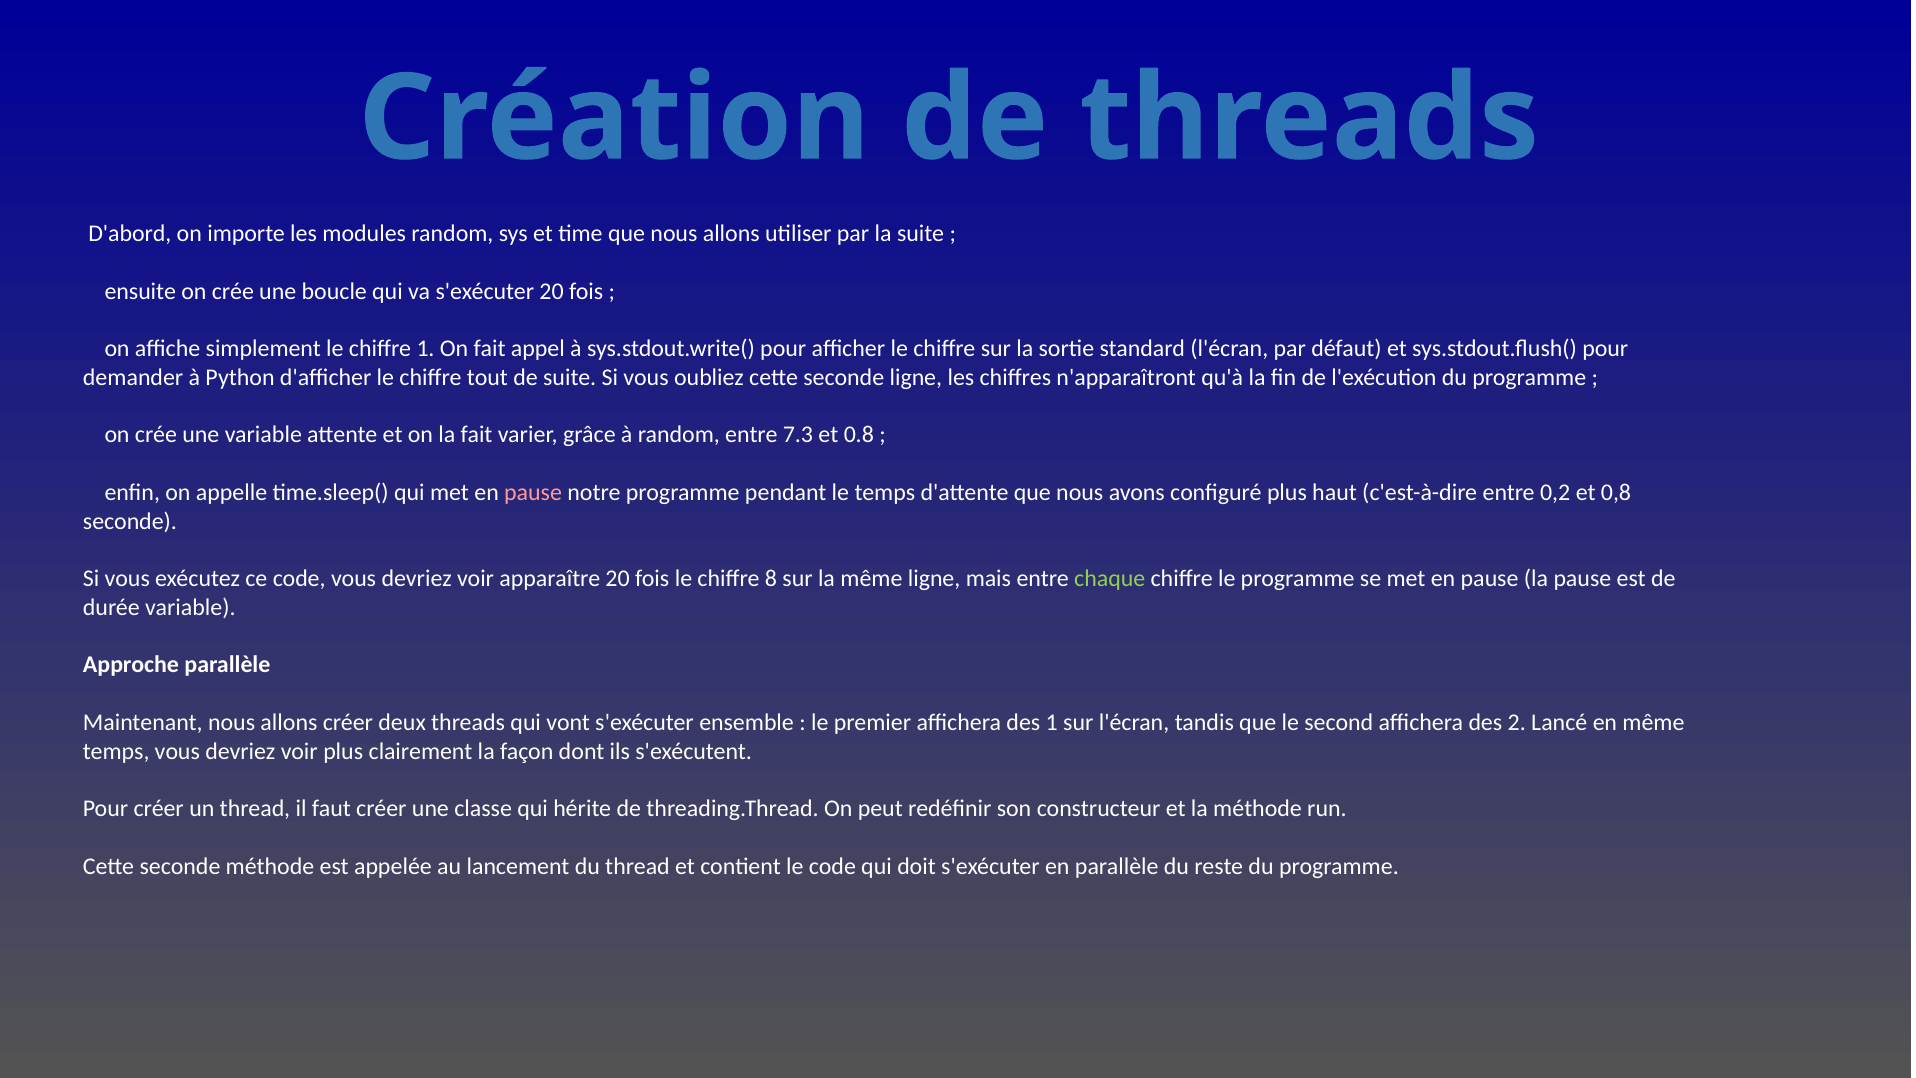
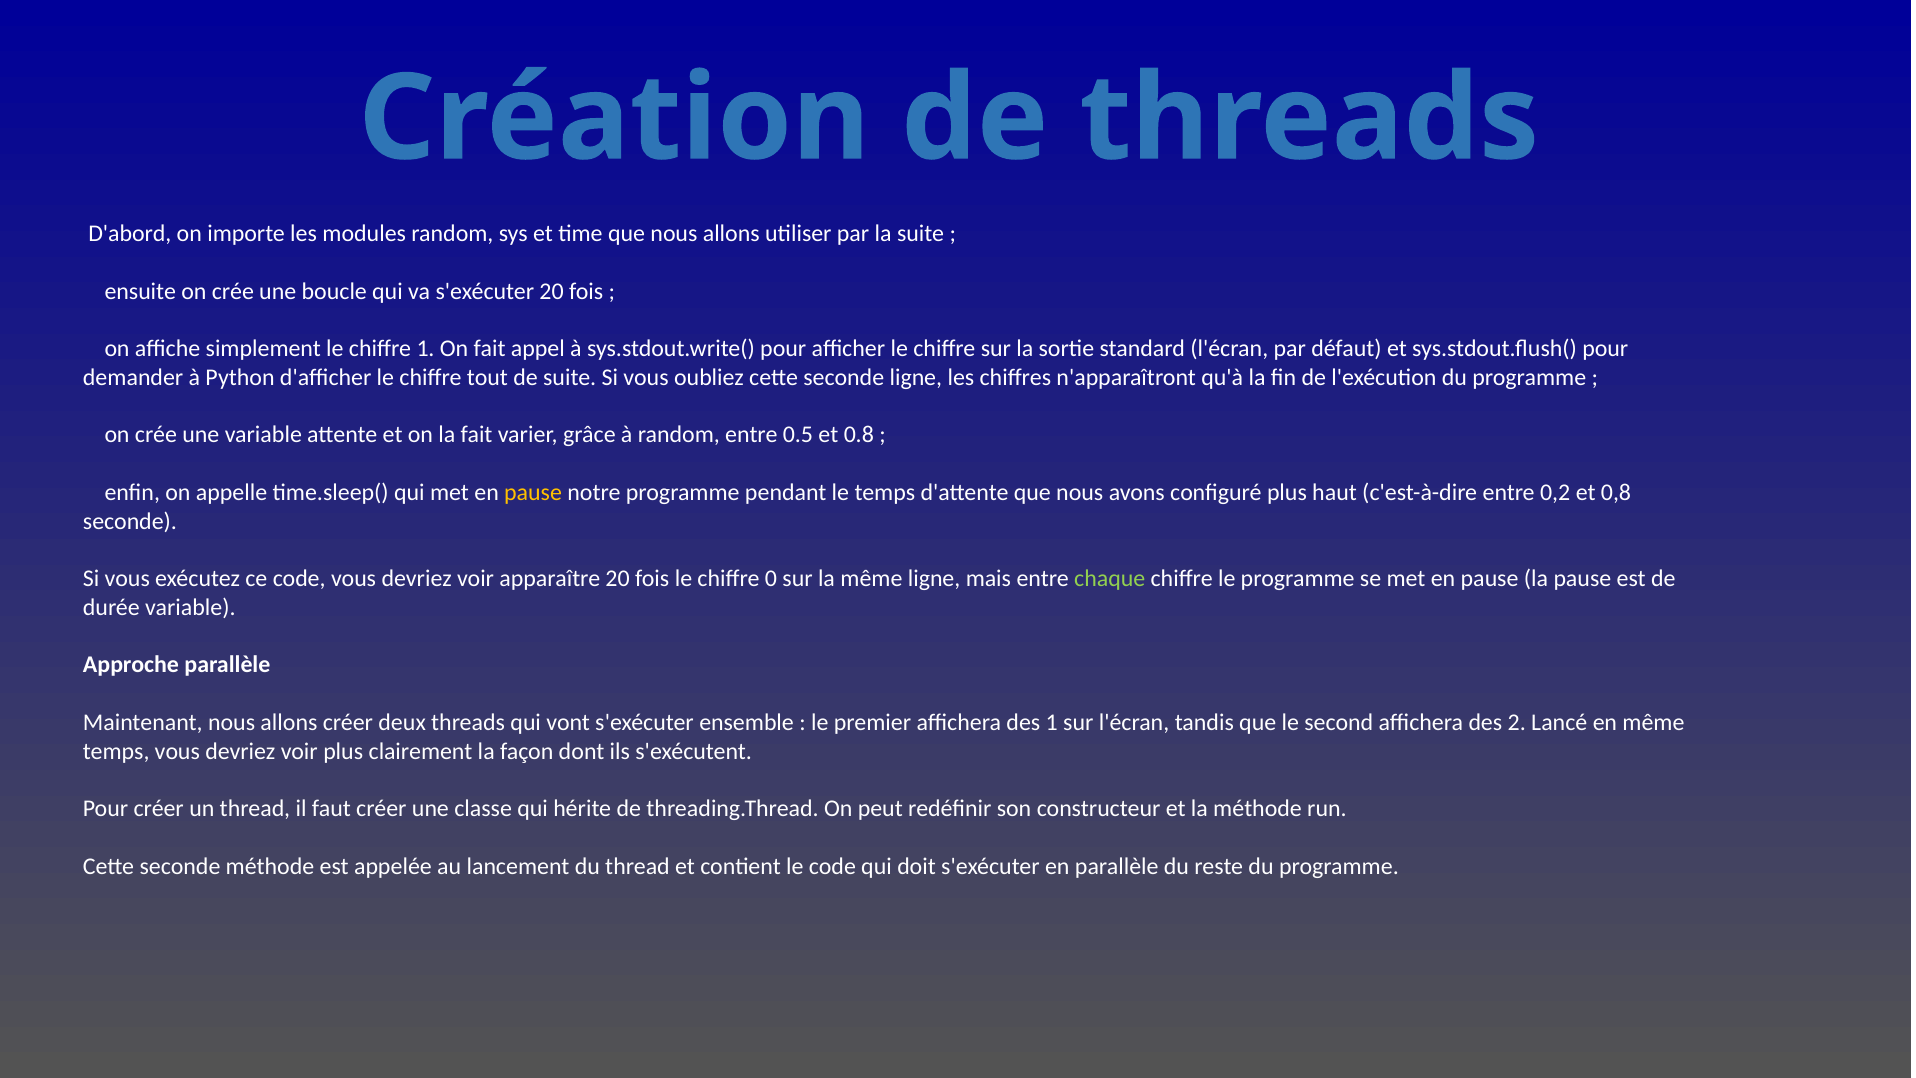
7.3: 7.3 -> 0.5
pause at (533, 492) colour: pink -> yellow
8: 8 -> 0
